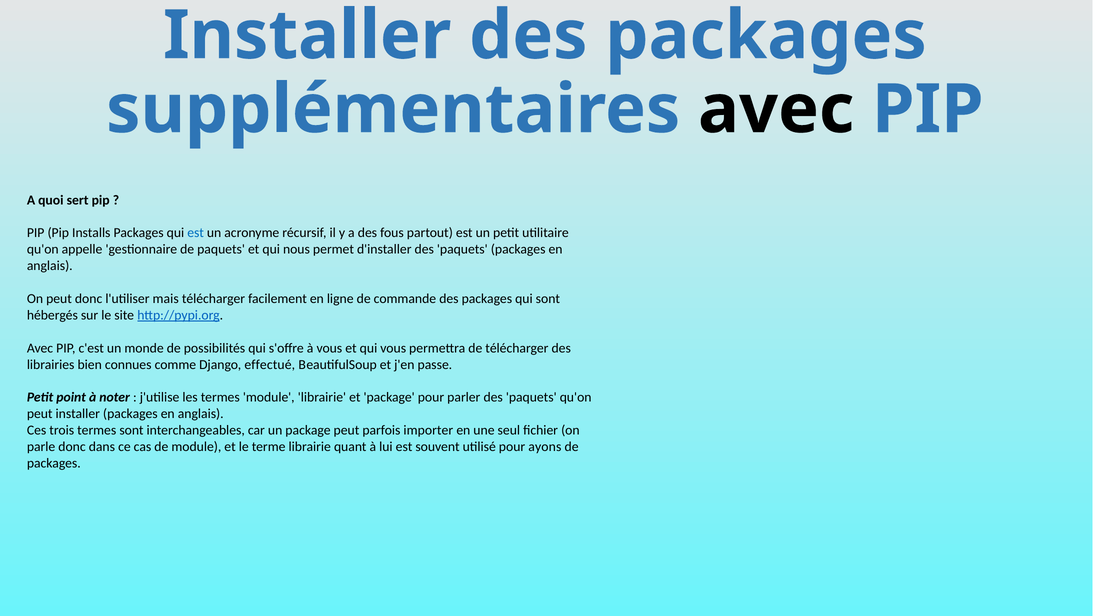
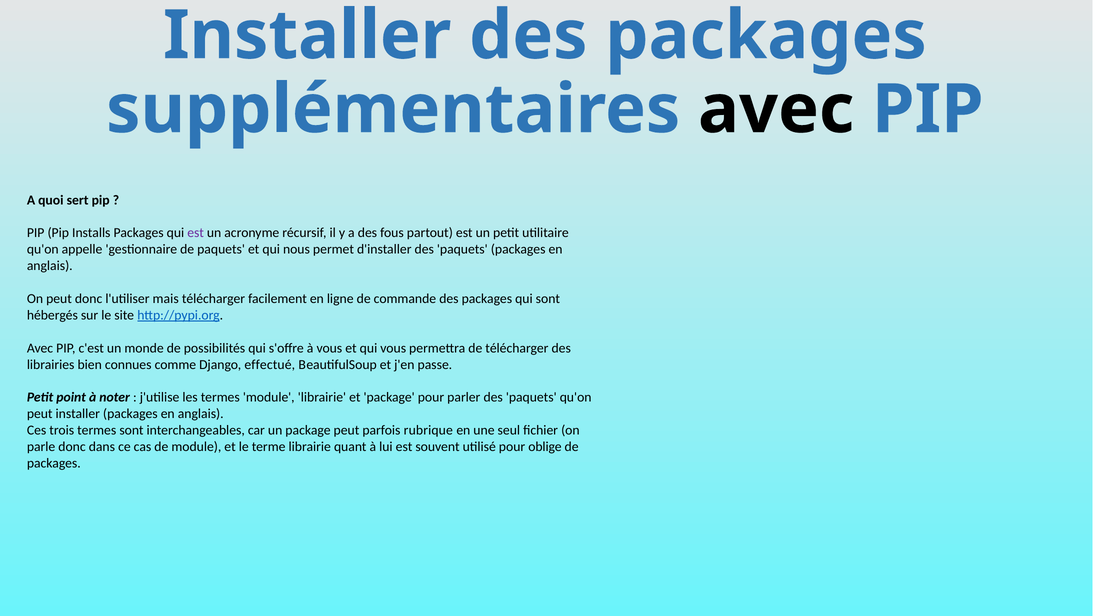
est at (196, 233) colour: blue -> purple
importer: importer -> rubrique
ayons: ayons -> oblige
